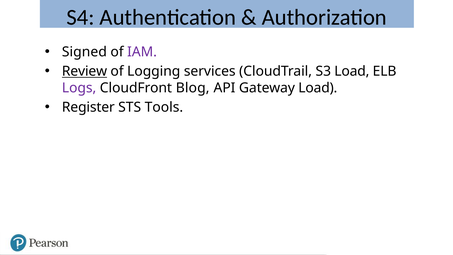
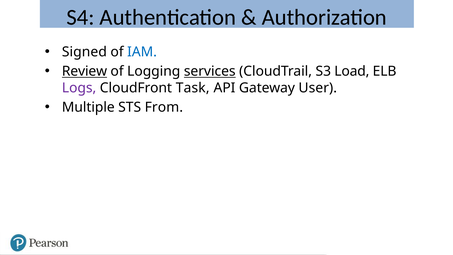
IAM colour: purple -> blue
services underline: none -> present
Blog: Blog -> Task
Gateway Load: Load -> User
Register: Register -> Multiple
Tools: Tools -> From
